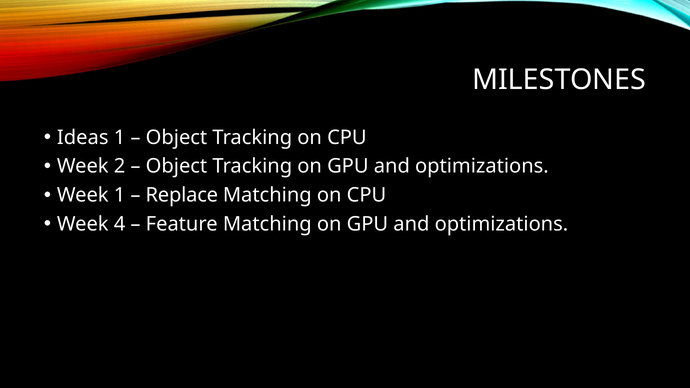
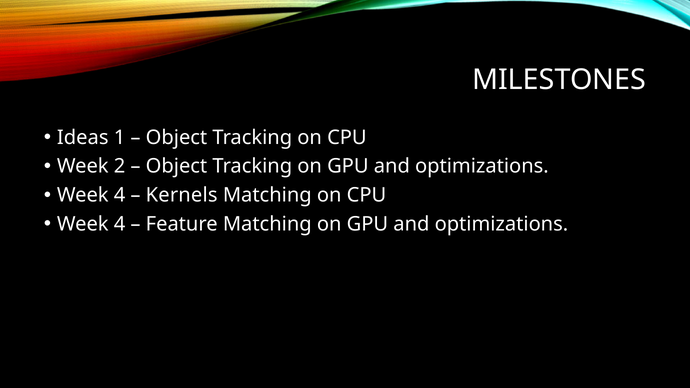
1 at (120, 195): 1 -> 4
Replace: Replace -> Kernels
